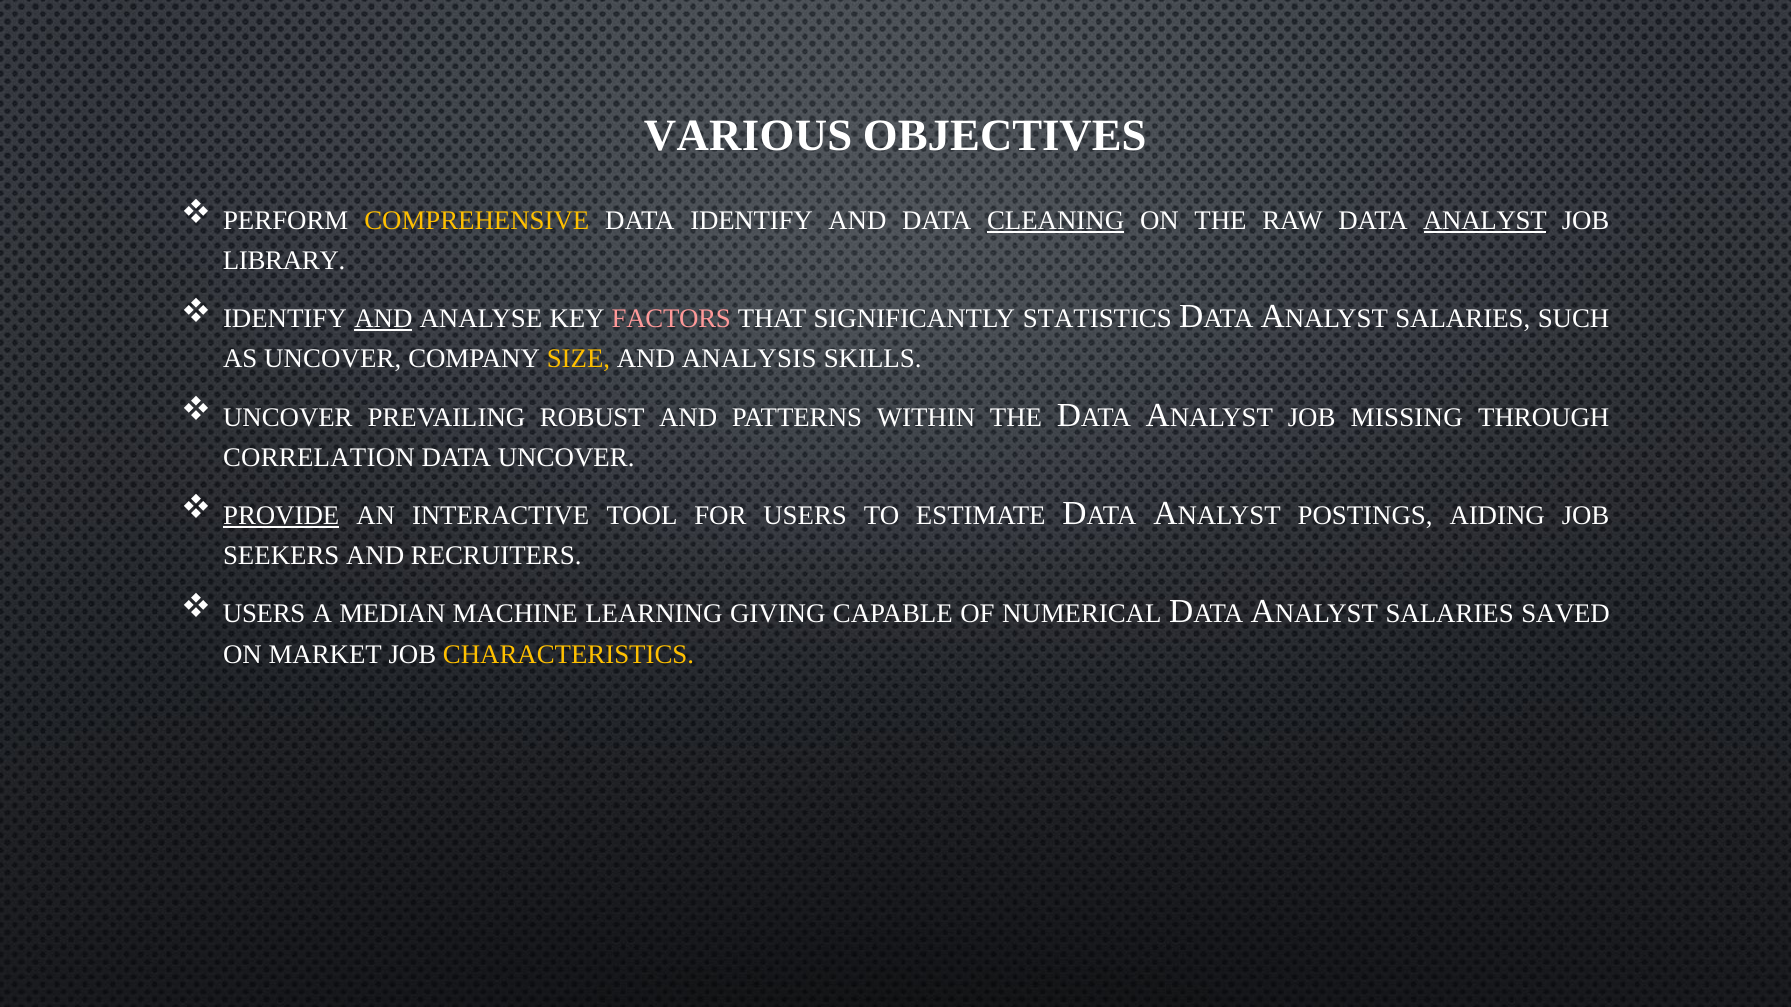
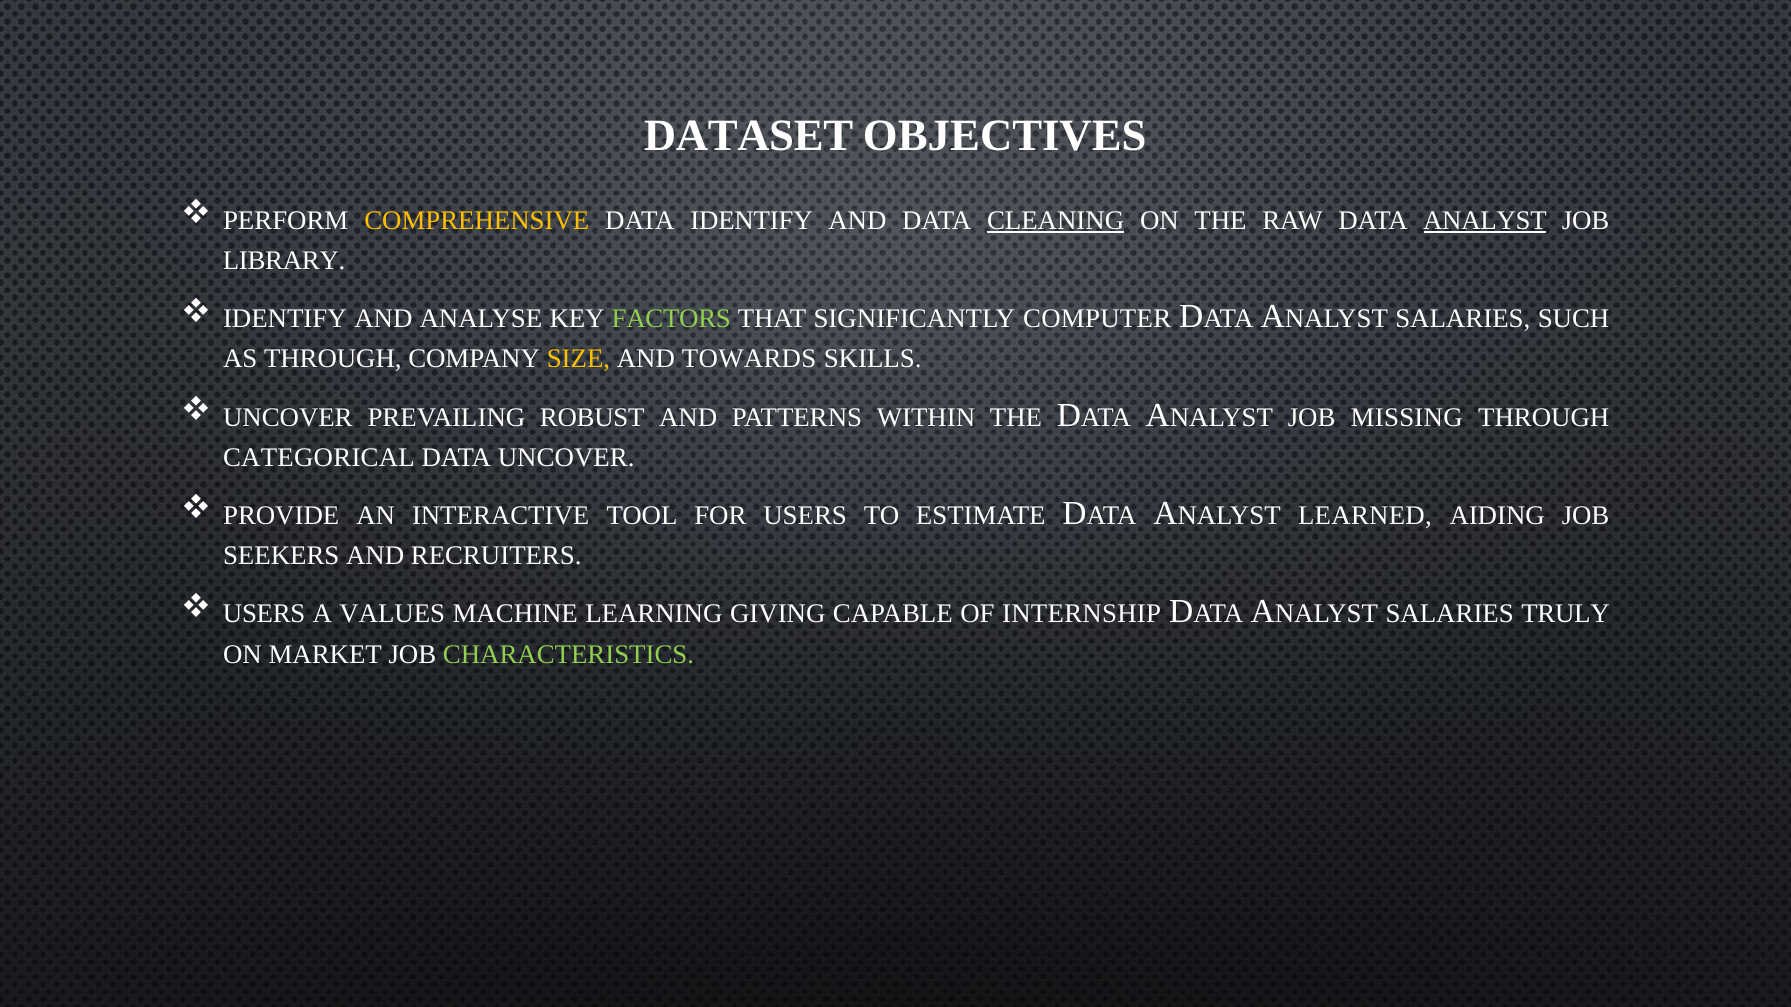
VARIOUS: VARIOUS -> DATASET
AND at (383, 319) underline: present -> none
FACTORS colour: pink -> light green
STATISTICS: STATISTICS -> COMPUTER
AS UNCOVER: UNCOVER -> THROUGH
ANALYSIS: ANALYSIS -> TOWARDS
CORRELATION: CORRELATION -> CATEGORICAL
PROVIDE underline: present -> none
POSTINGS: POSTINGS -> LEARNED
MEDIAN: MEDIAN -> VALUES
NUMERICAL: NUMERICAL -> INTERNSHIP
SAVED: SAVED -> TRULY
CHARACTERISTICS colour: yellow -> light green
